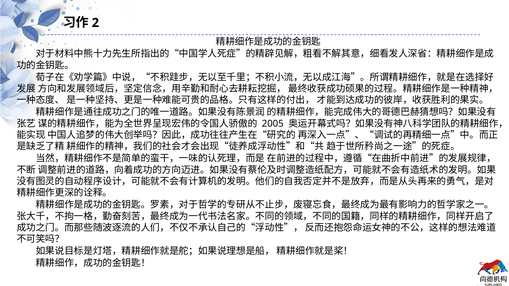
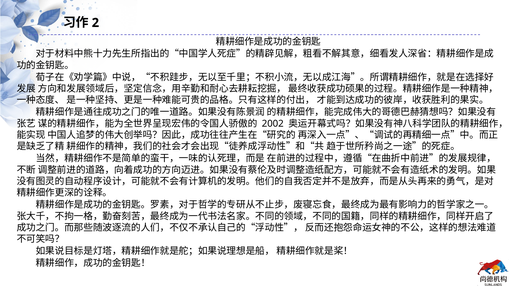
2005: 2005 -> 2002
